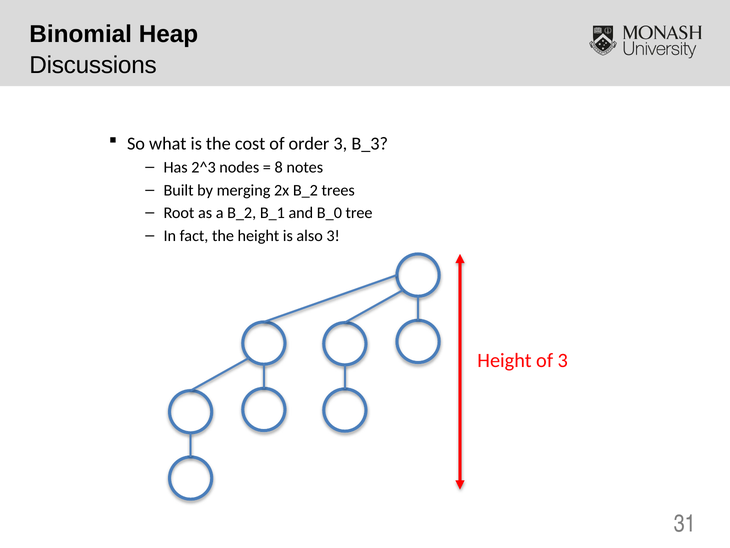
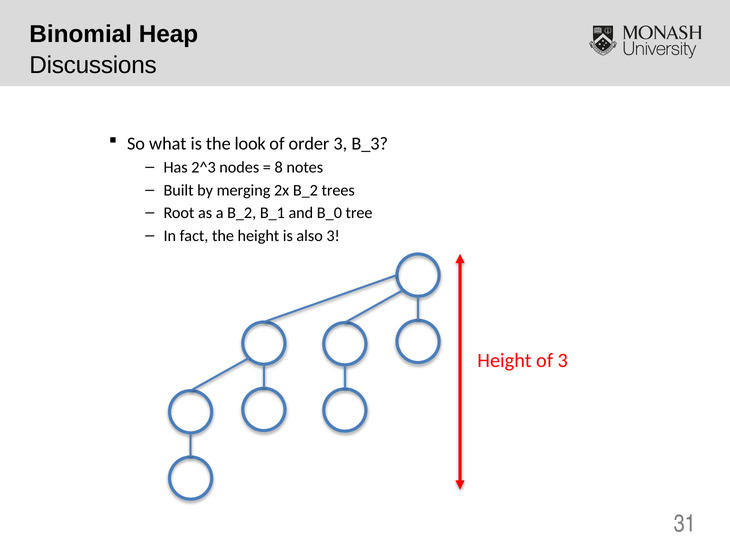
cost: cost -> look
